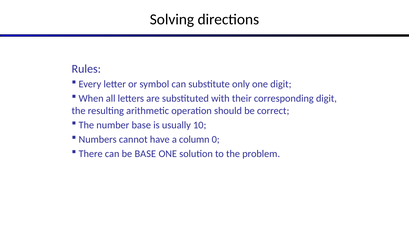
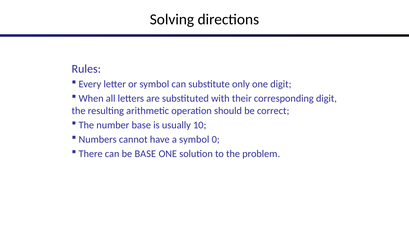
a column: column -> symbol
